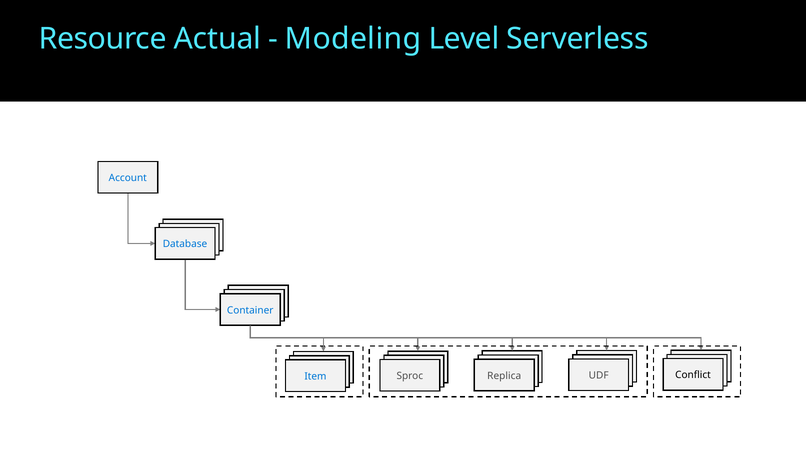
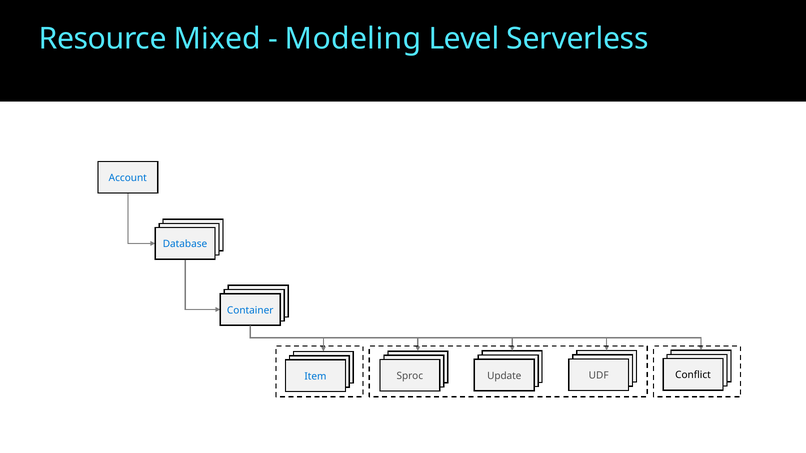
Actual: Actual -> Mixed
Replica: Replica -> Update
